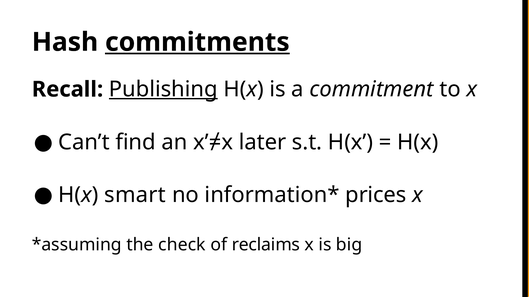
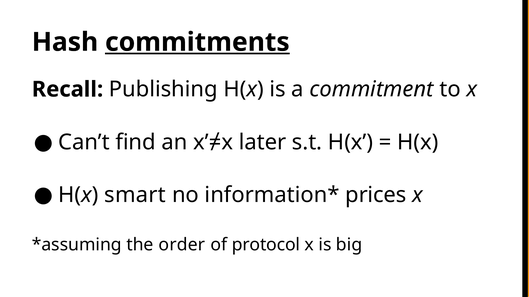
Publishing underline: present -> none
check: check -> order
reclaims: reclaims -> protocol
